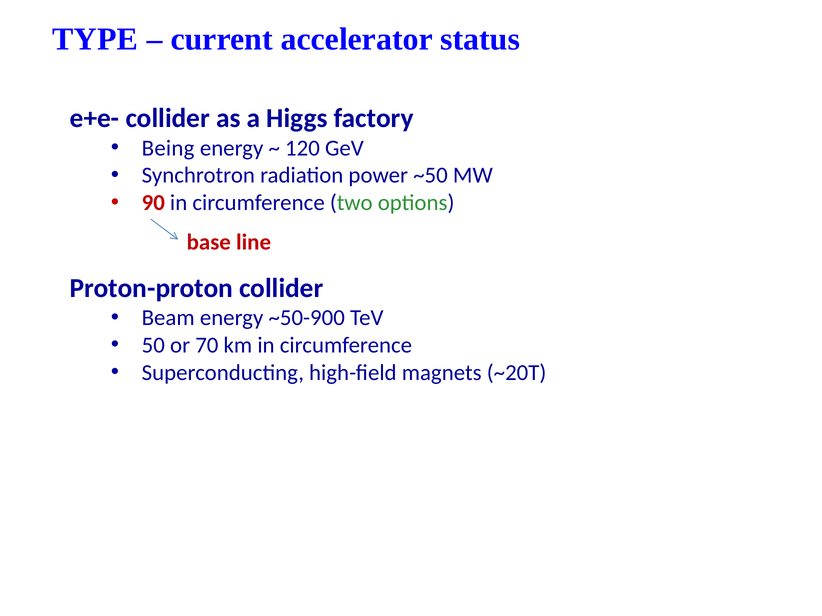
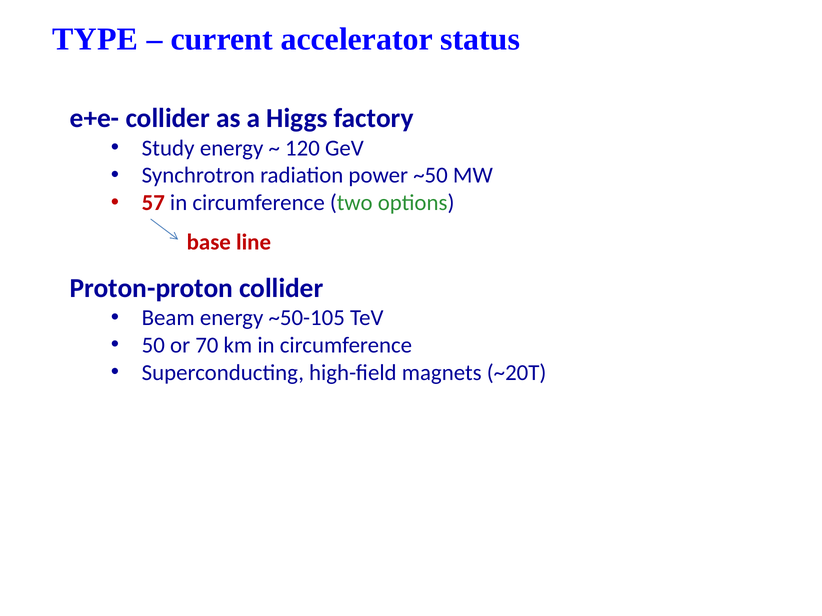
Being: Being -> Study
90: 90 -> 57
~50-900: ~50-900 -> ~50-105
